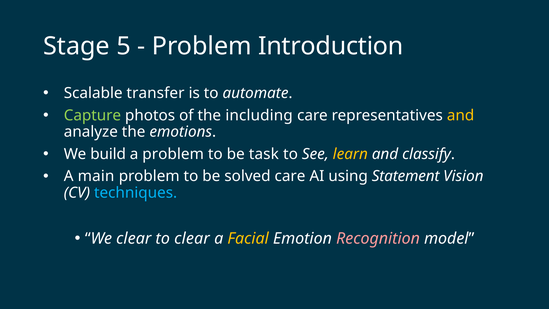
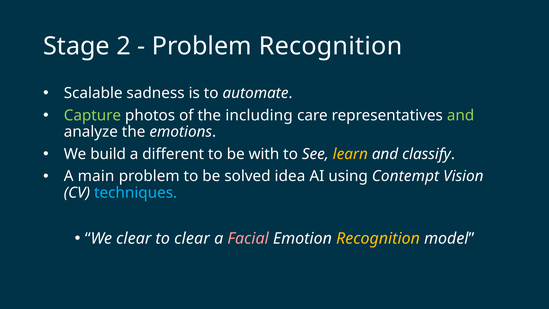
5: 5 -> 2
Problem Introduction: Introduction -> Recognition
transfer: transfer -> sadness
and at (461, 115) colour: yellow -> light green
a problem: problem -> different
task: task -> with
solved care: care -> idea
Statement: Statement -> Contempt
Facial colour: yellow -> pink
Recognition at (378, 238) colour: pink -> yellow
